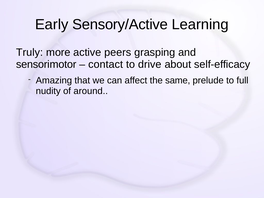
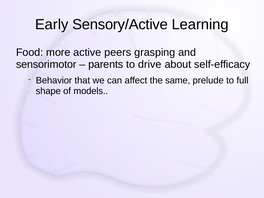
Truly: Truly -> Food
contact: contact -> parents
Amazing: Amazing -> Behavior
nudity: nudity -> shape
around: around -> models
